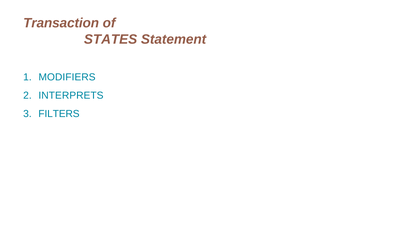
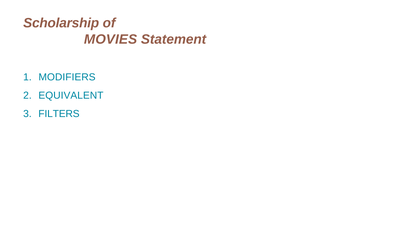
Transaction: Transaction -> Scholarship
STATES: STATES -> MOVIES
INTERPRETS: INTERPRETS -> EQUIVALENT
